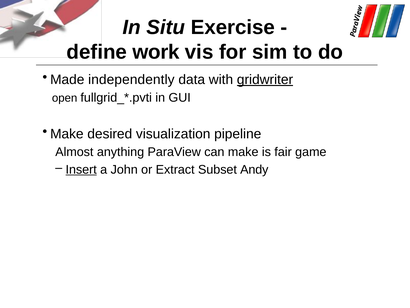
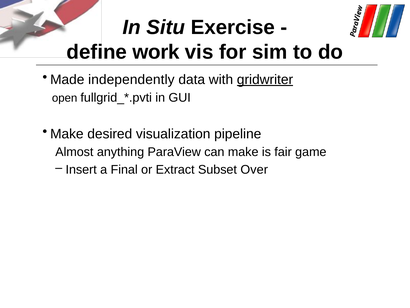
Insert underline: present -> none
John: John -> Final
Andy: Andy -> Over
